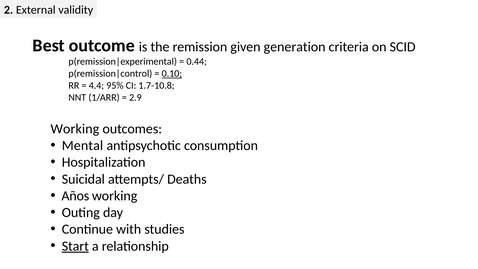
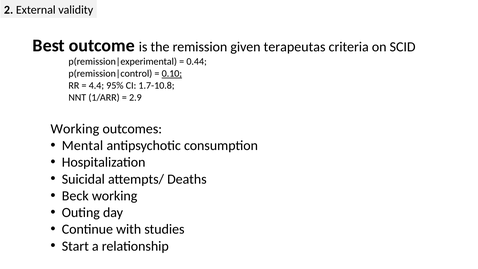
generation: generation -> terapeutas
Años: Años -> Beck
Start underline: present -> none
